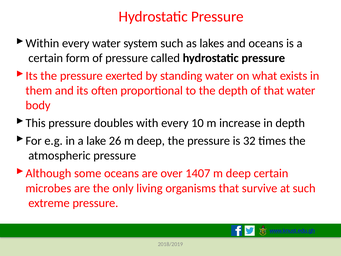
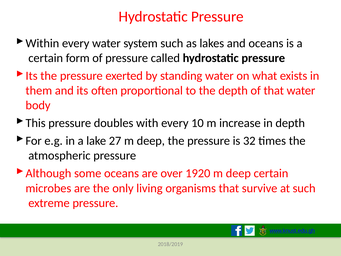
26: 26 -> 27
1407: 1407 -> 1920
